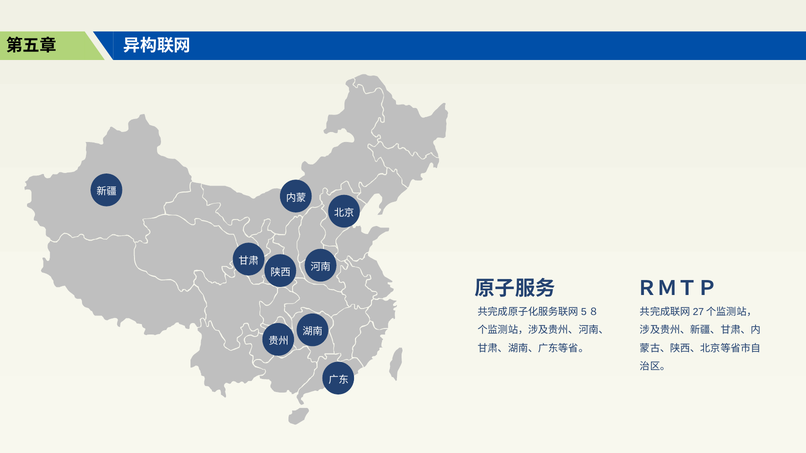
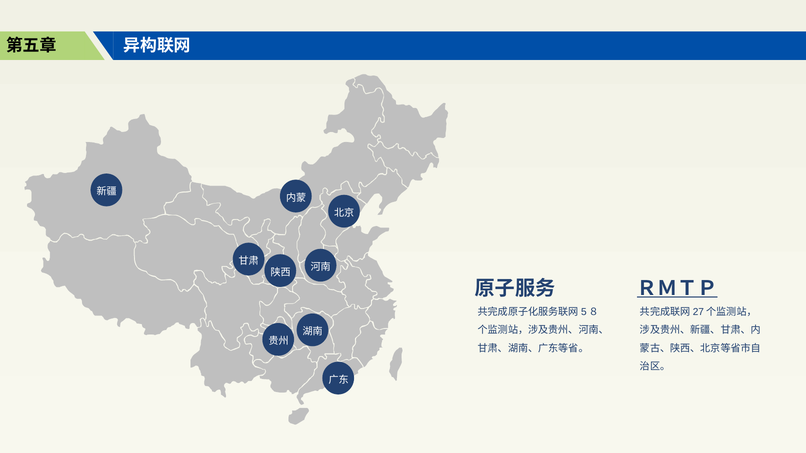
ＲＭＴＰ underline: none -> present
